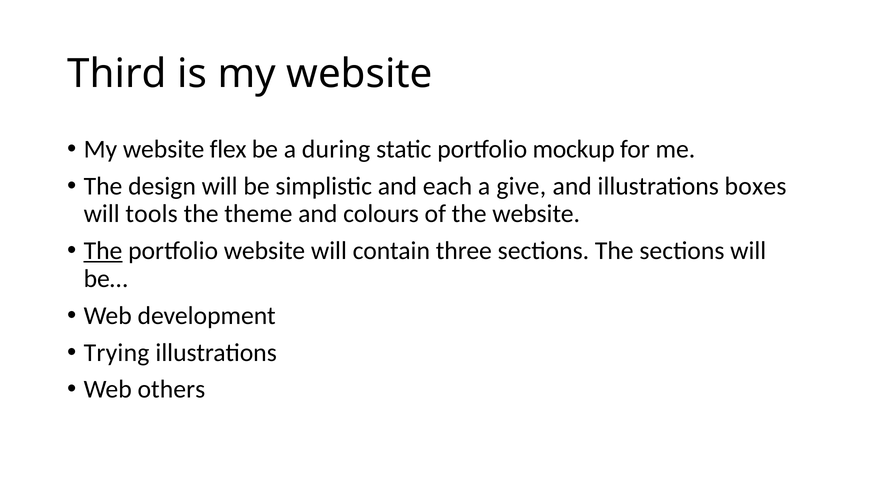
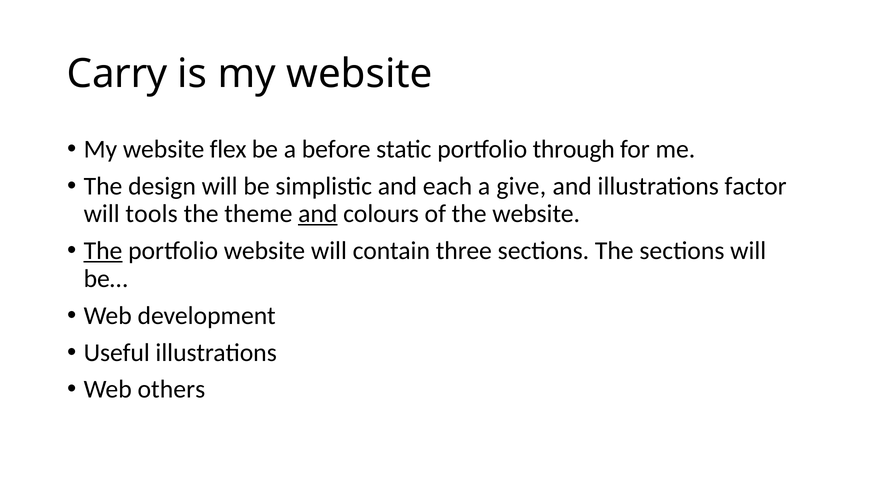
Third: Third -> Carry
during: during -> before
mockup: mockup -> through
boxes: boxes -> factor
and at (318, 214) underline: none -> present
Trying: Trying -> Useful
